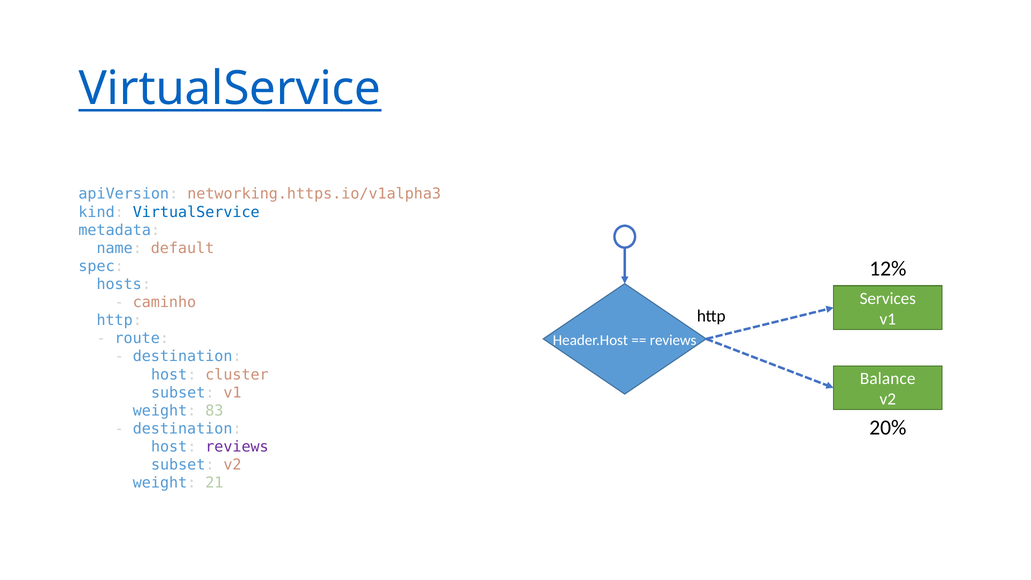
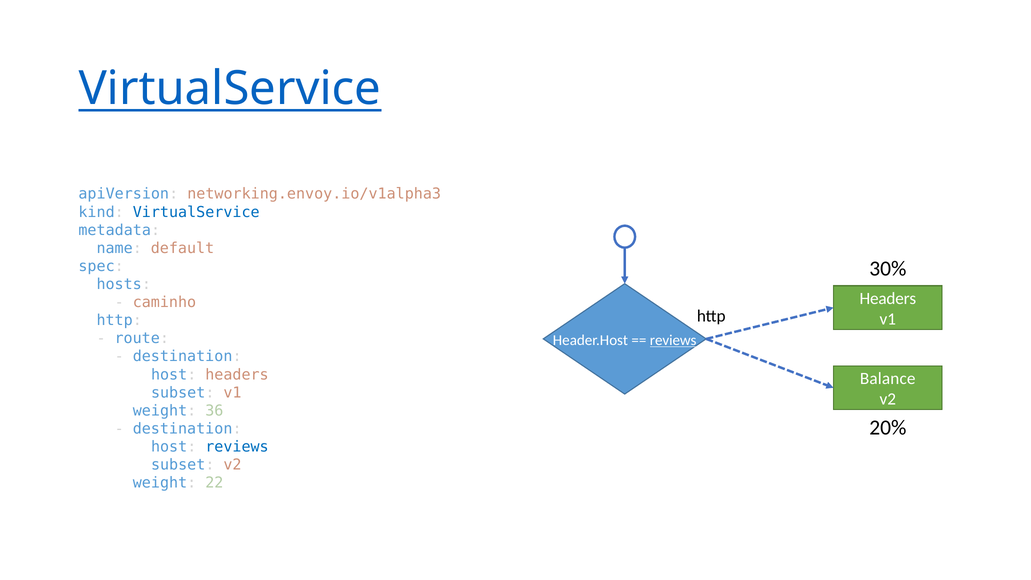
networking.https.io/v1alpha3: networking.https.io/v1alpha3 -> networking.envoy.io/v1alpha3
12%: 12% -> 30%
Services at (888, 298): Services -> Headers
reviews at (673, 340) underline: none -> present
host cluster: cluster -> headers
83: 83 -> 36
reviews at (237, 447) colour: purple -> blue
21: 21 -> 22
